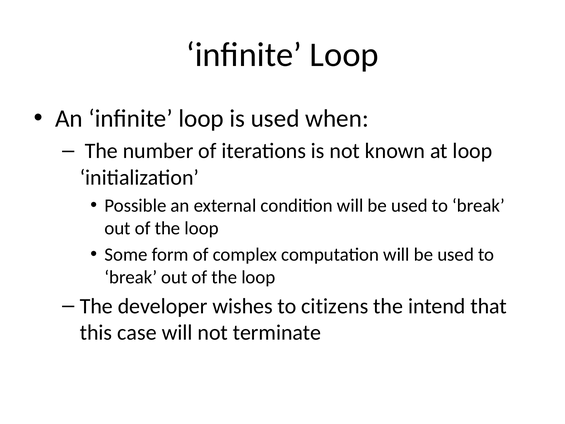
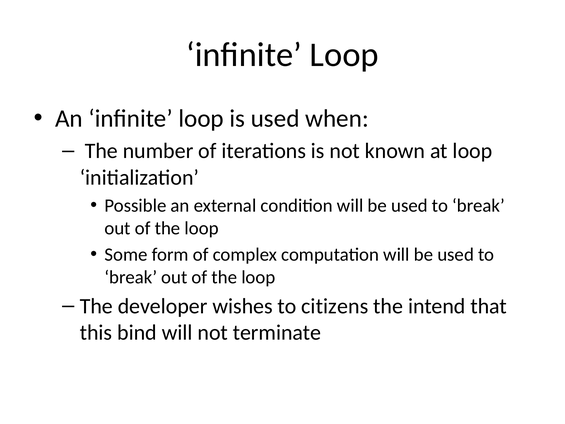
case: case -> bind
